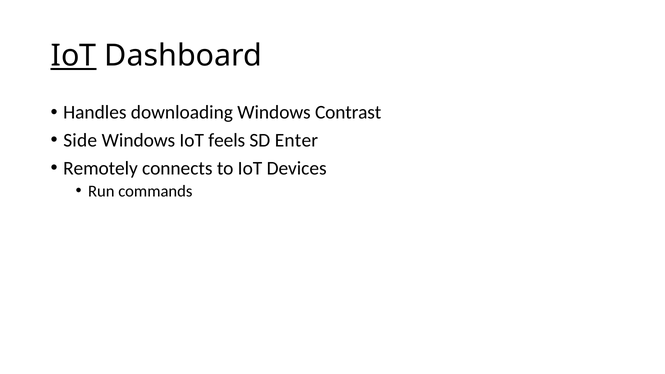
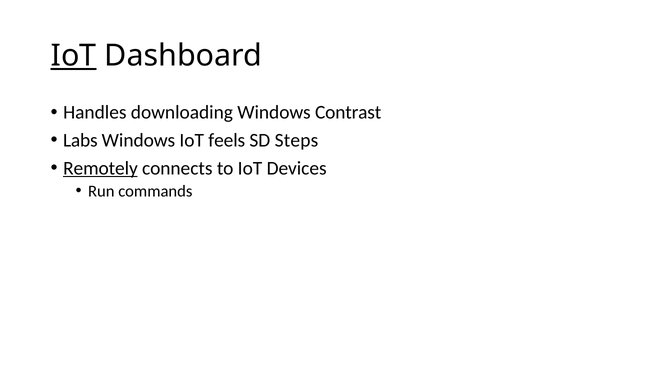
Side: Side -> Labs
Enter: Enter -> Steps
Remotely underline: none -> present
